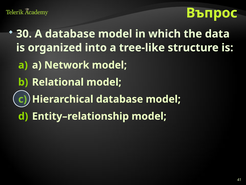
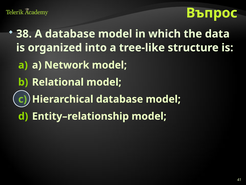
30: 30 -> 38
